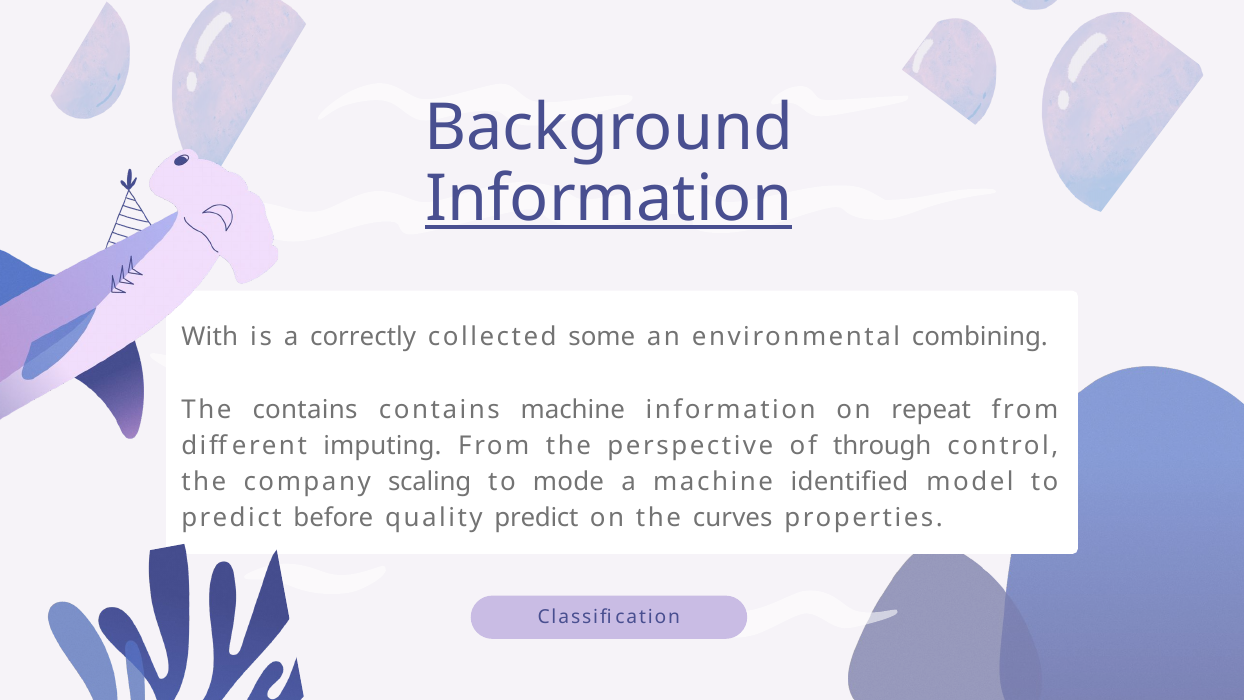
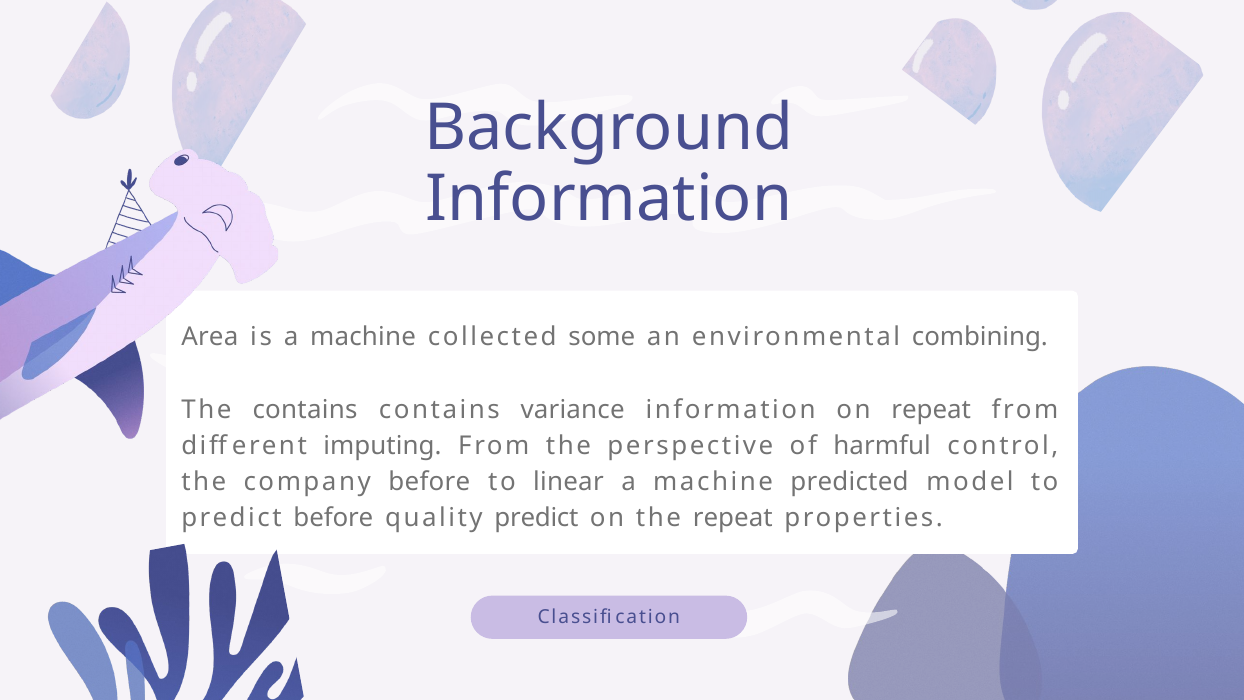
Information at (609, 199) underline: present -> none
With: With -> Area
is a correctly: correctly -> machine
contains machine: machine -> variance
through: through -> harmful
company scaling: scaling -> before
mode: mode -> linear
identified: identified -> predicted
the curves: curves -> repeat
